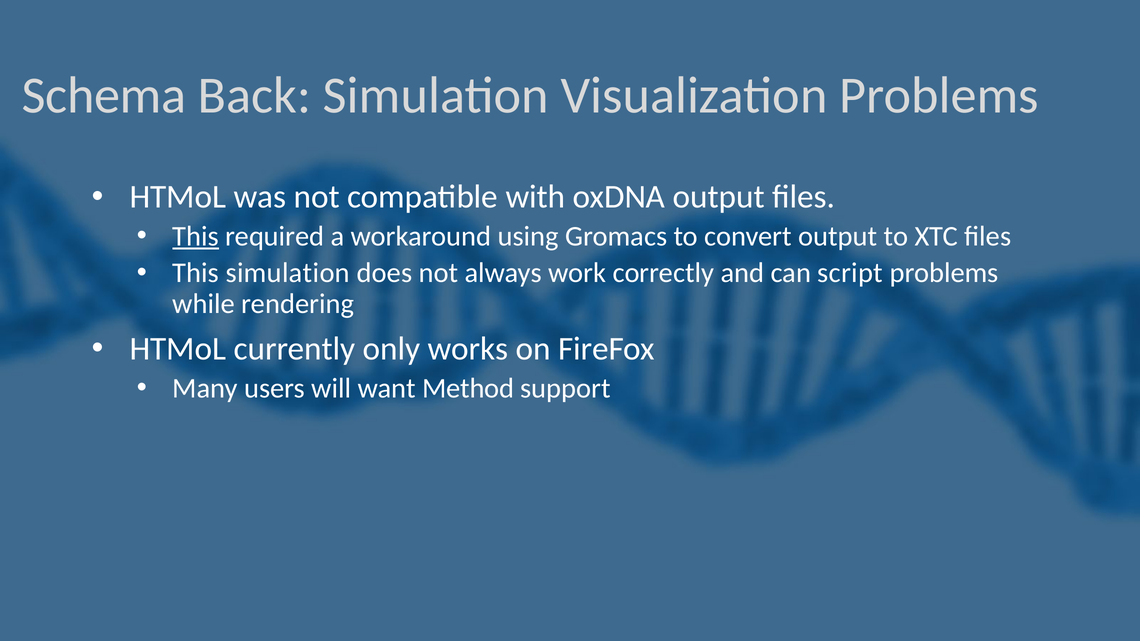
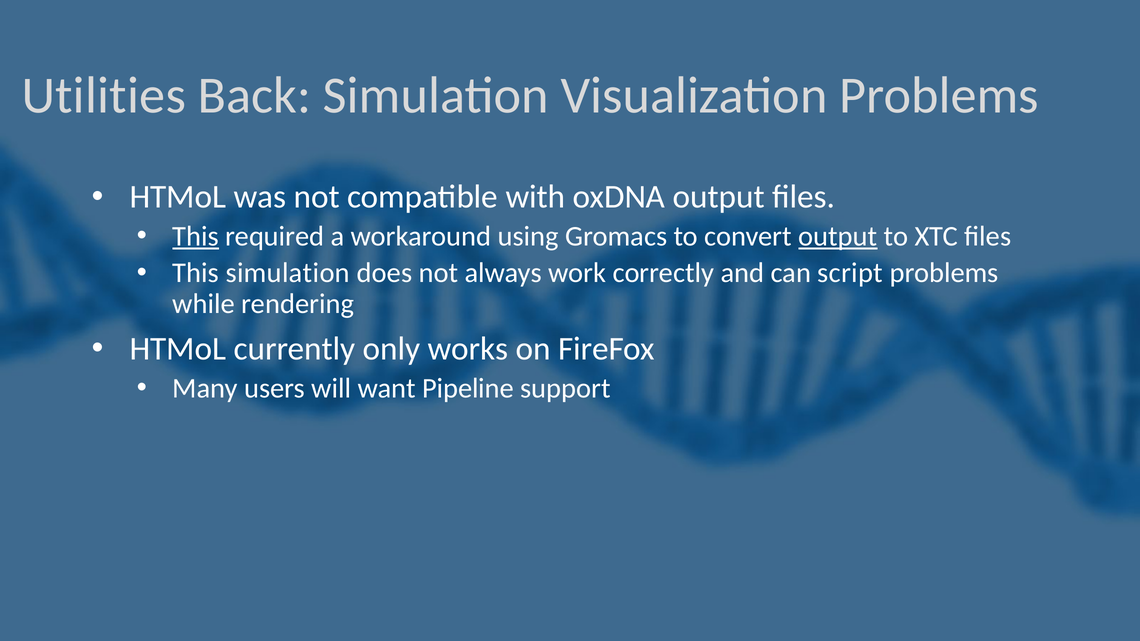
Schema: Schema -> Utilities
output at (838, 236) underline: none -> present
Method: Method -> Pipeline
